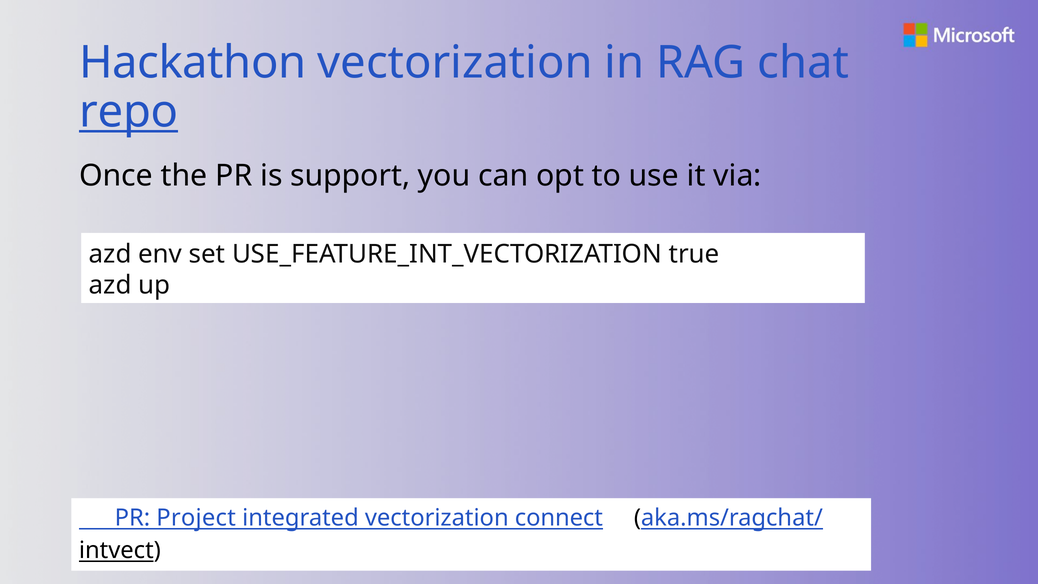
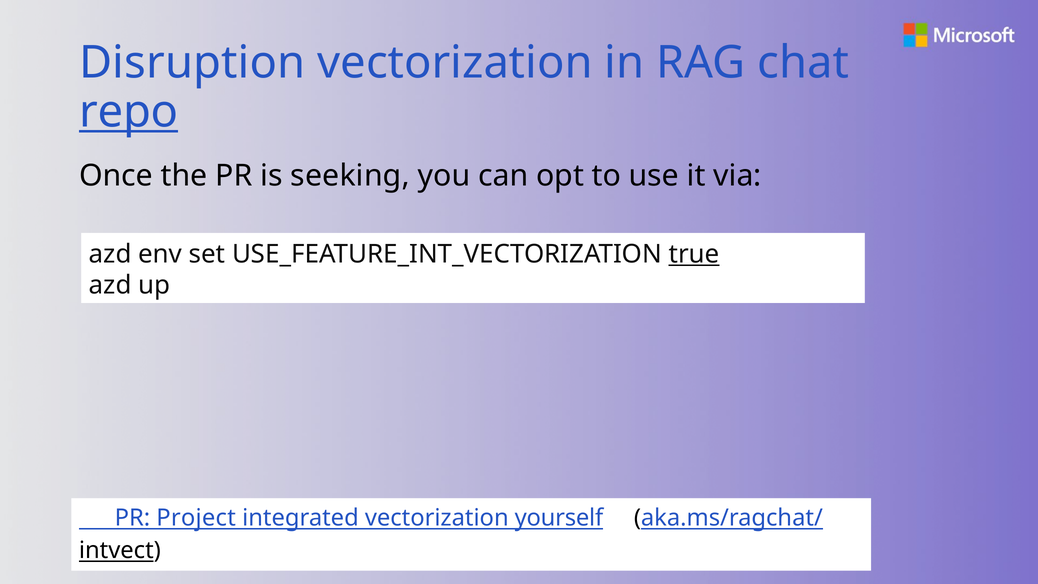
Hackathon: Hackathon -> Disruption
support: support -> seeking
true underline: none -> present
connect: connect -> yourself
